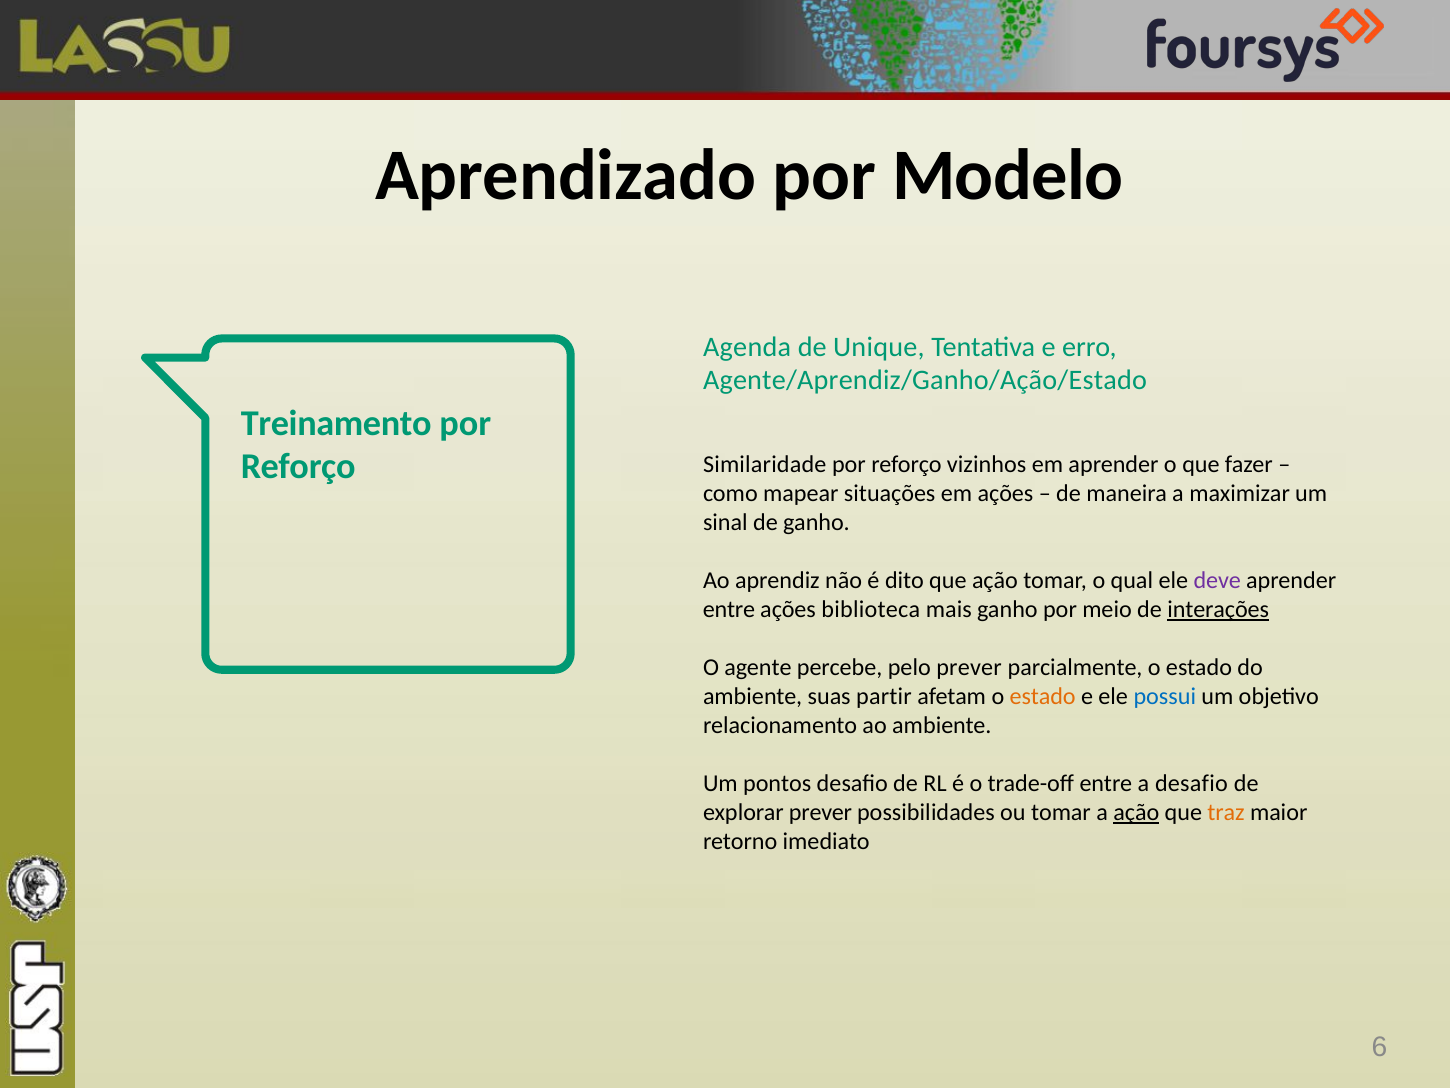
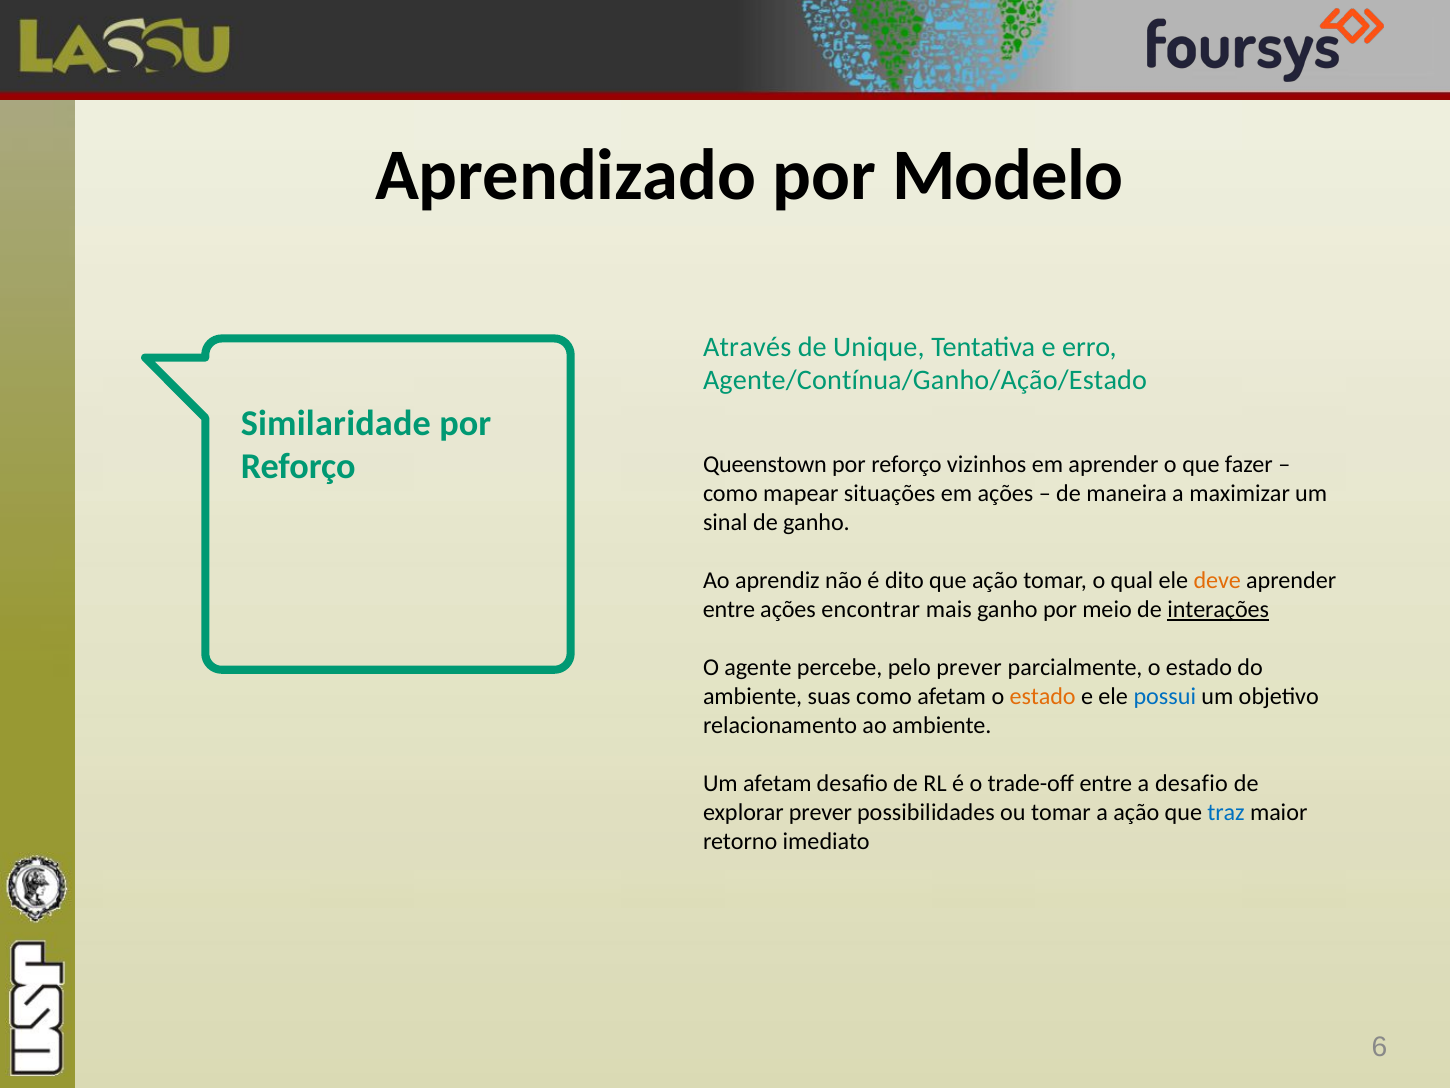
Agenda: Agenda -> Através
Agente/Aprendiz/Ganho/Ação/Estado: Agente/Aprendiz/Ganho/Ação/Estado -> Agente/Contínua/Ganho/Ação/Estado
Treinamento: Treinamento -> Similaridade
Similaridade: Similaridade -> Queenstown
deve colour: purple -> orange
biblioteca: biblioteca -> encontrar
suas partir: partir -> como
Um pontos: pontos -> afetam
ação at (1136, 812) underline: present -> none
traz colour: orange -> blue
